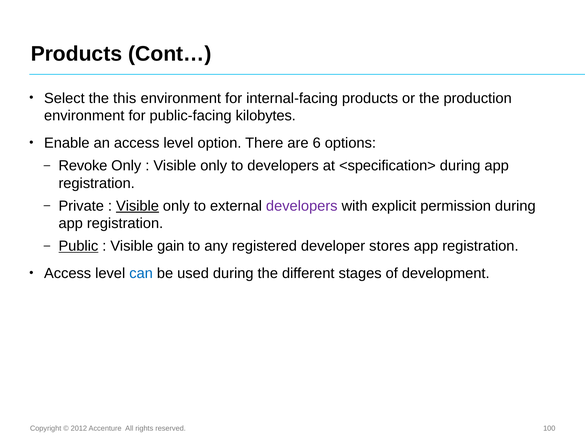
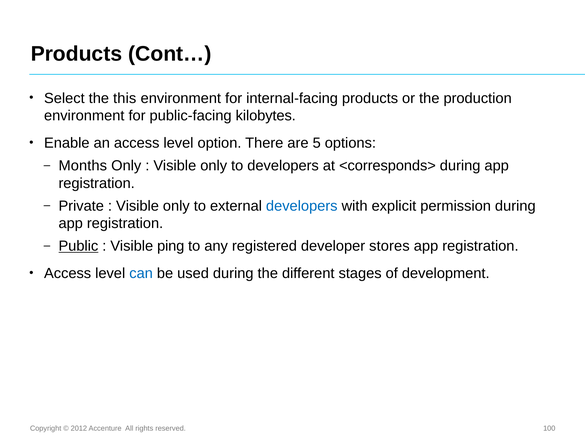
6: 6 -> 5
Revoke: Revoke -> Months
<specification>: <specification> -> <corresponds>
Visible at (137, 206) underline: present -> none
developers at (302, 206) colour: purple -> blue
gain: gain -> ping
